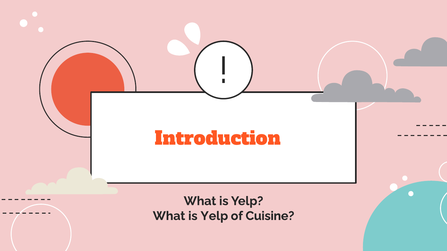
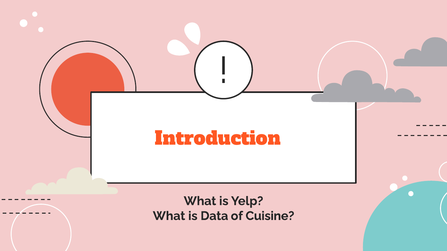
Yelp at (214, 216): Yelp -> Data
